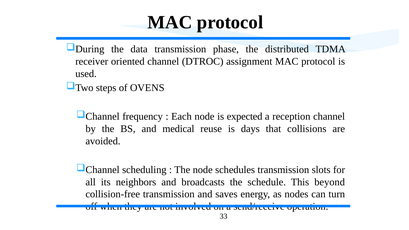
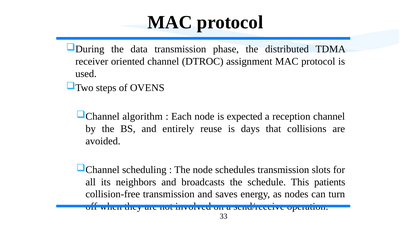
frequency: frequency -> algorithm
medical: medical -> entirely
beyond: beyond -> patients
